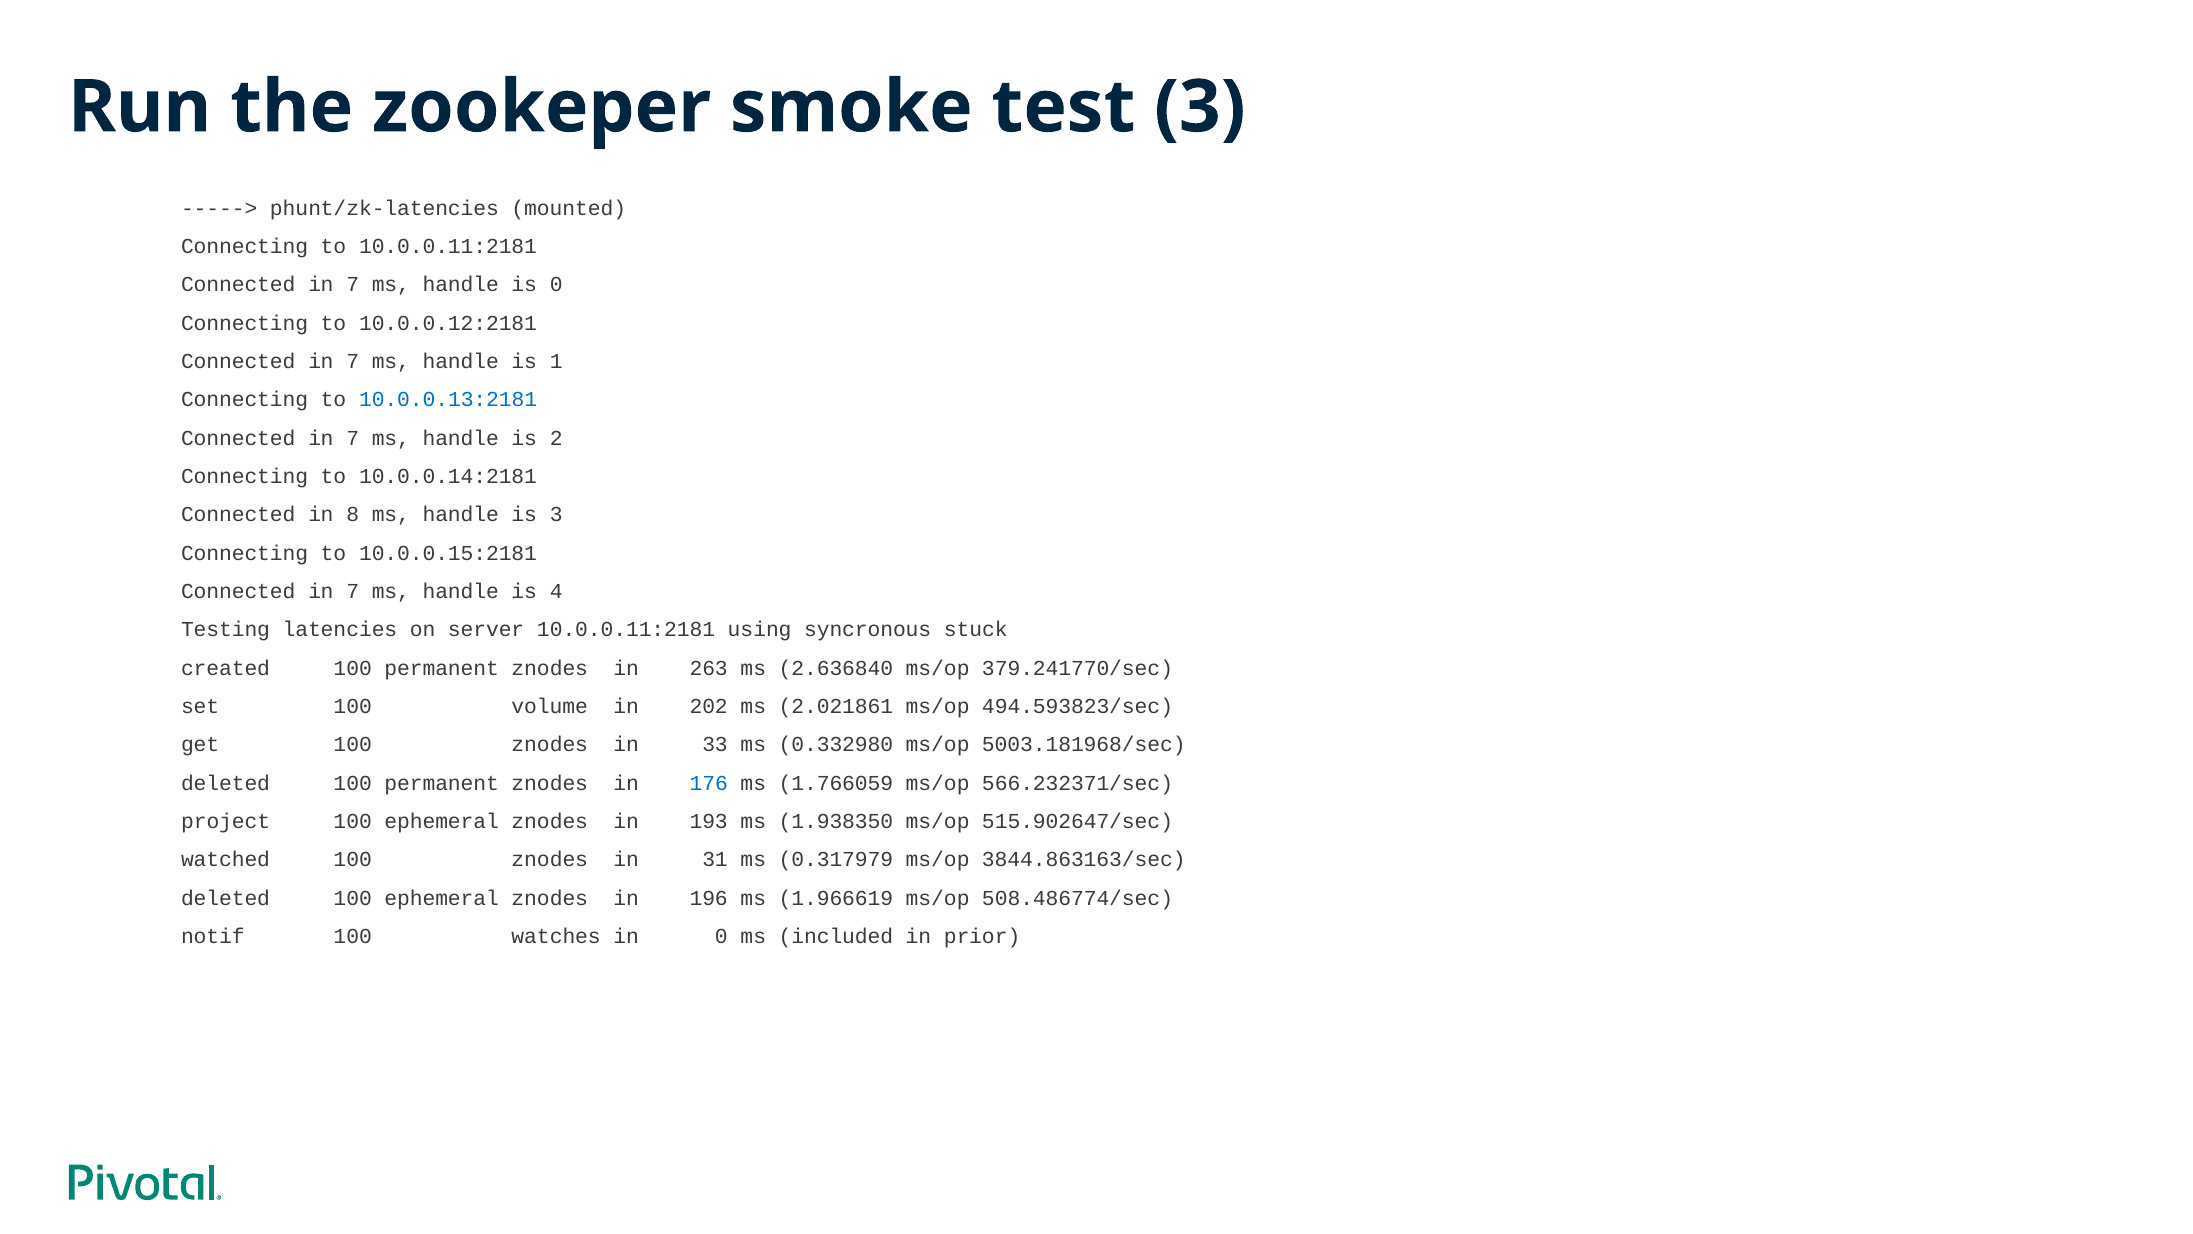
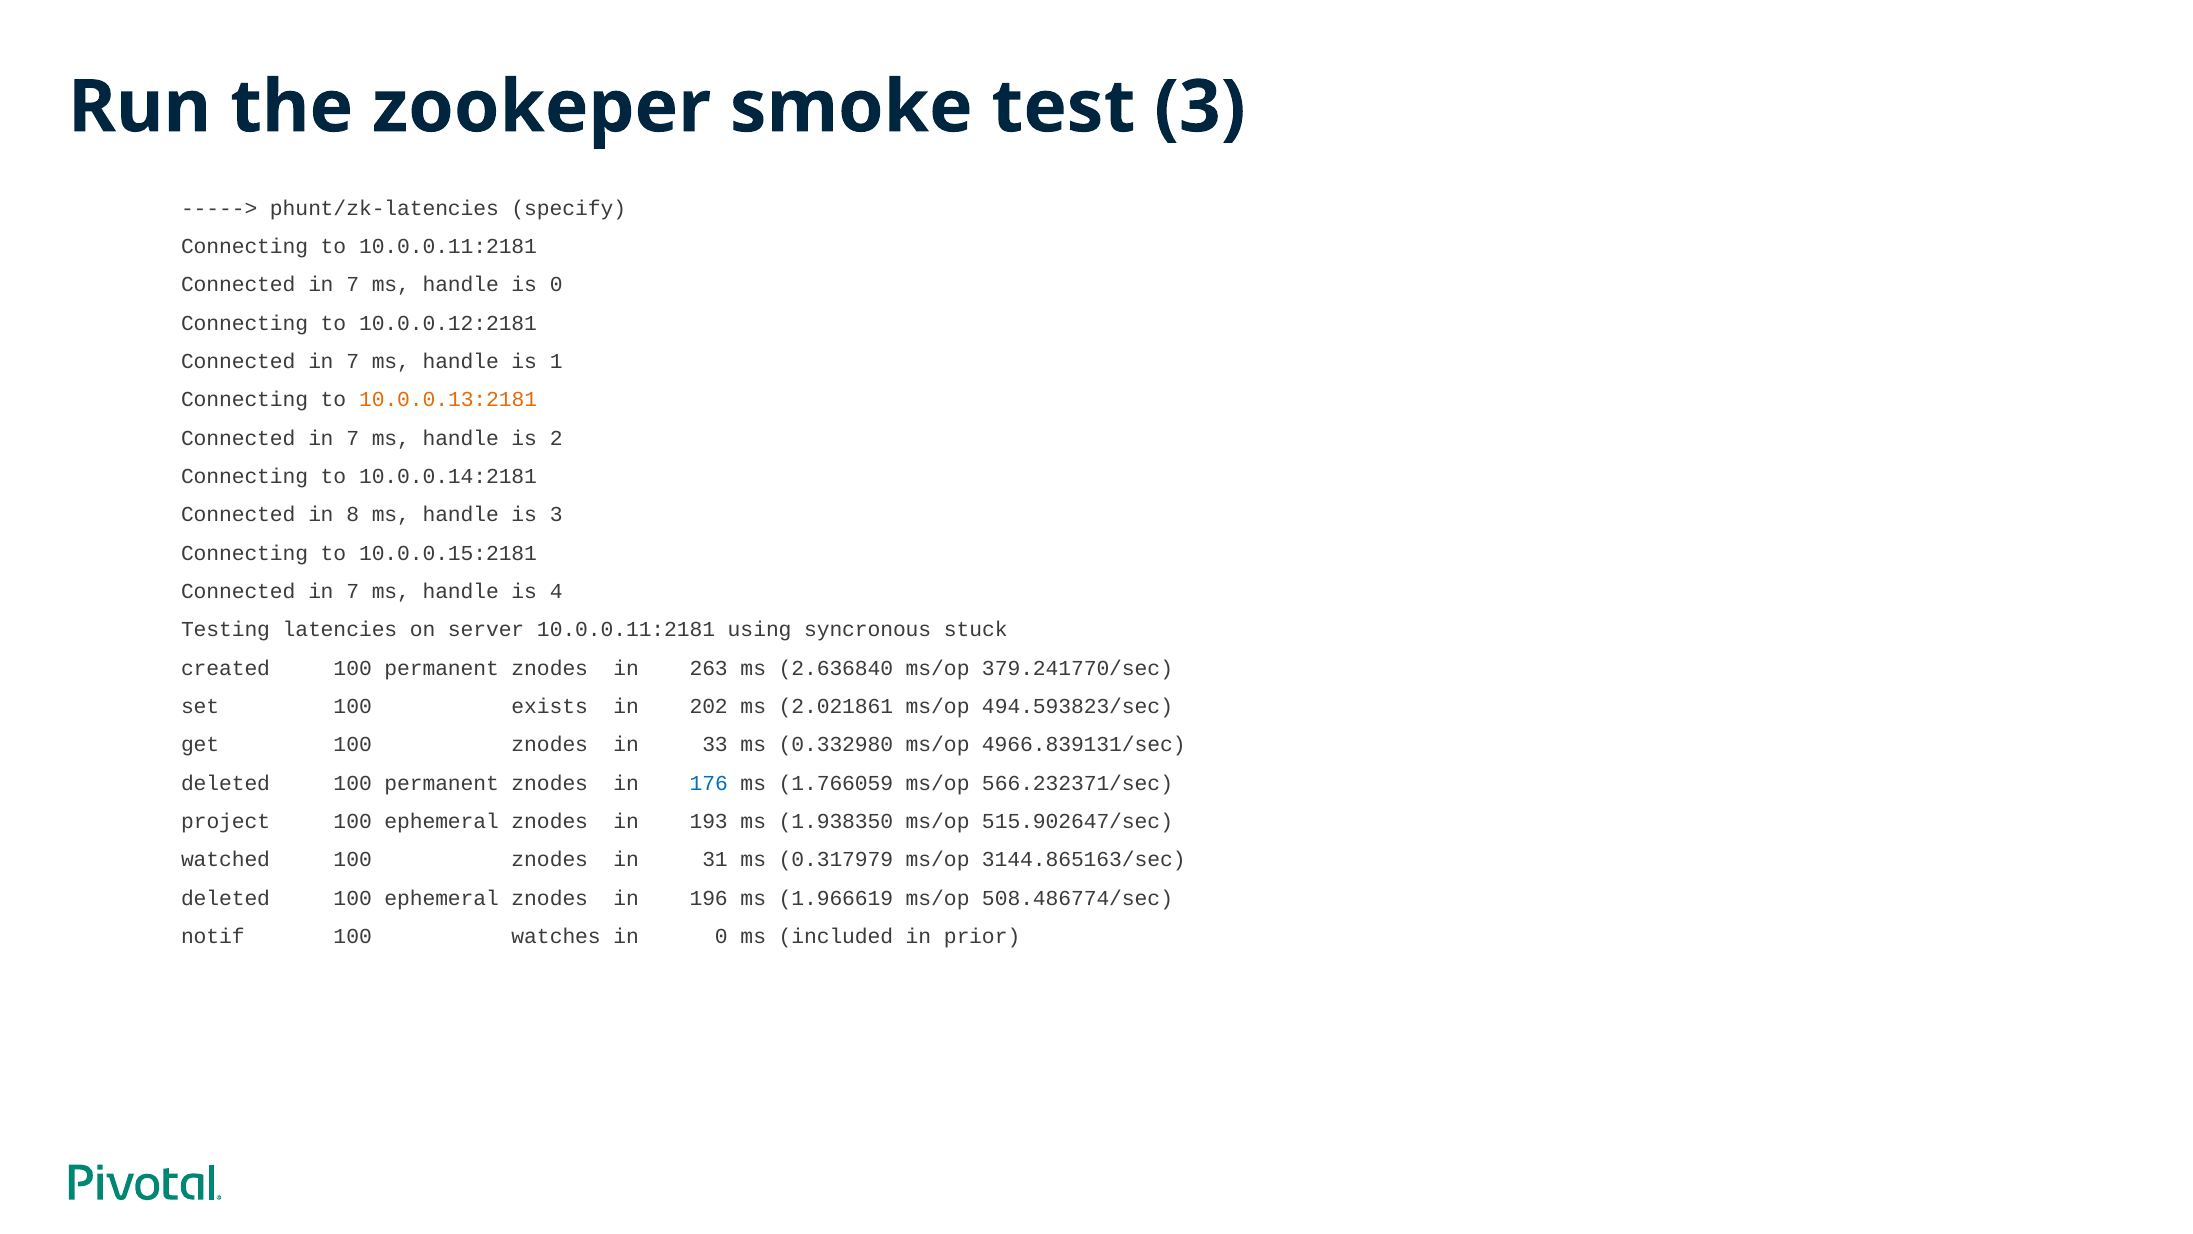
mounted: mounted -> specify
10.0.0.13:2181 colour: blue -> orange
volume: volume -> exists
5003.181968/sec: 5003.181968/sec -> 4966.839131/sec
3844.863163/sec: 3844.863163/sec -> 3144.865163/sec
